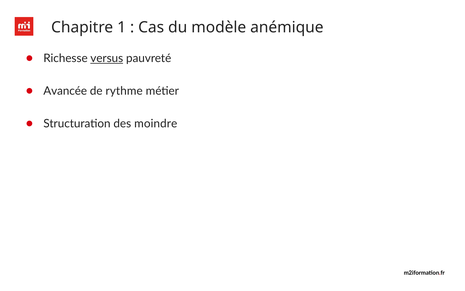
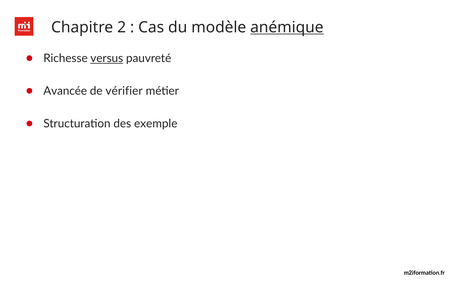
1: 1 -> 2
anémique underline: none -> present
rythme: rythme -> vérifier
moindre: moindre -> exemple
